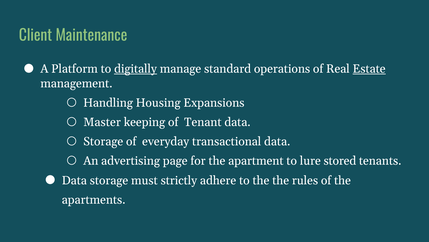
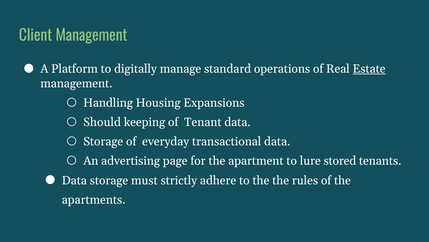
Client Maintenance: Maintenance -> Management
digitally underline: present -> none
Master: Master -> Should
